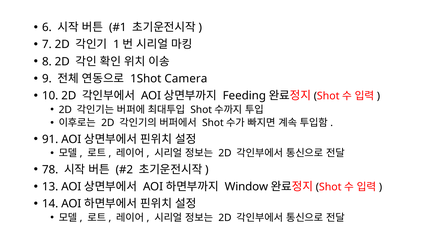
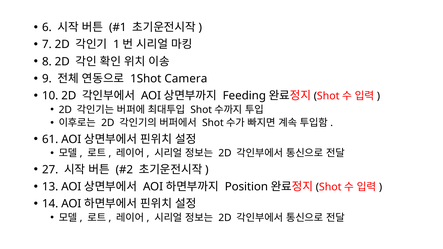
91: 91 -> 61
78: 78 -> 27
Window: Window -> Position
